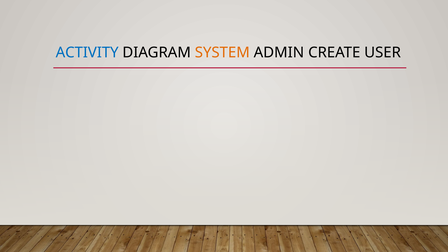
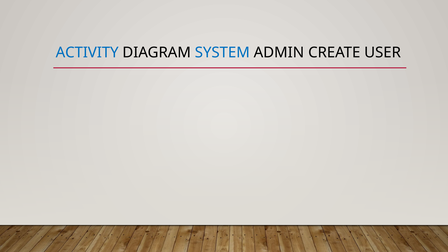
SYSTEM colour: orange -> blue
